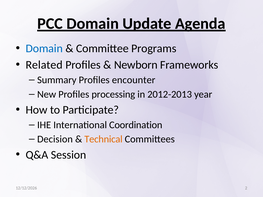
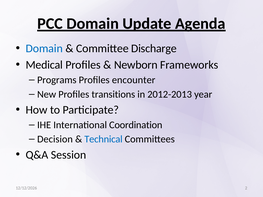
Programs: Programs -> Discharge
Related: Related -> Medical
Summary: Summary -> Programs
processing: processing -> transitions
Technical colour: orange -> blue
